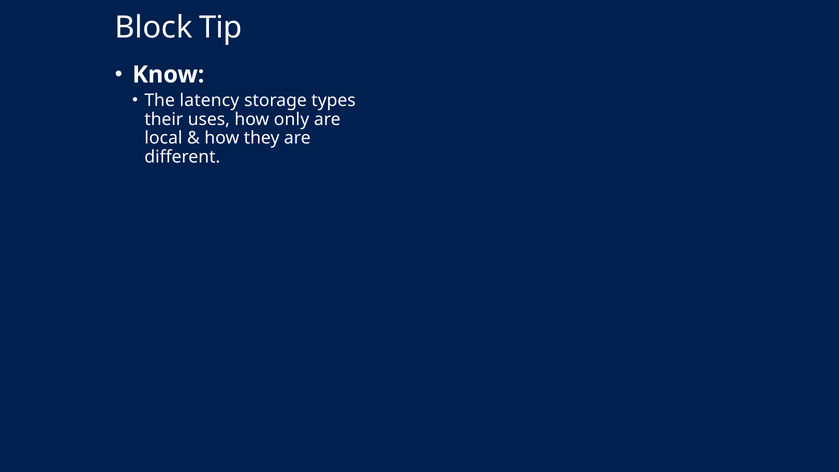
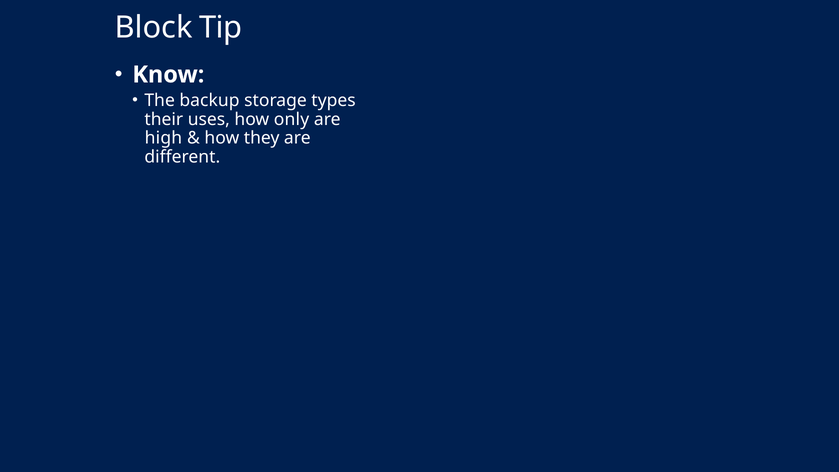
latency: latency -> backup
local: local -> high
